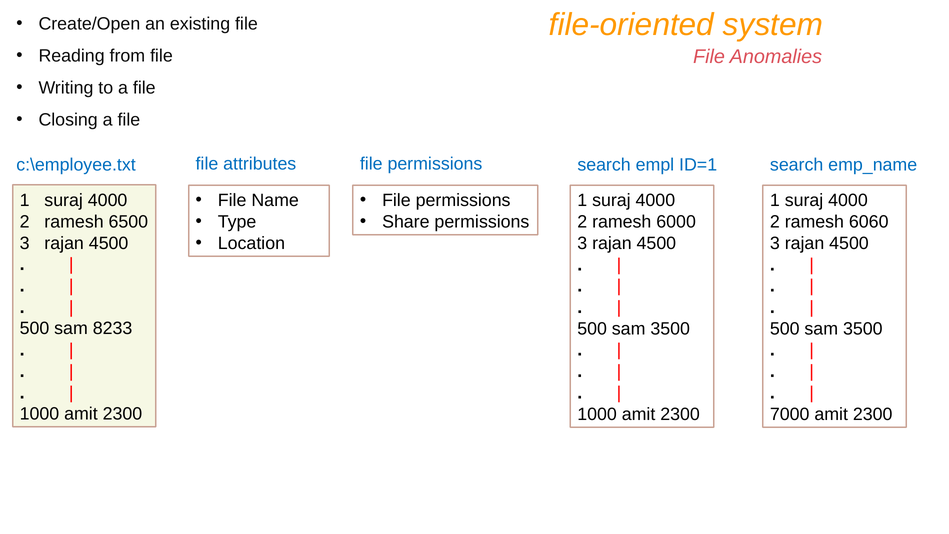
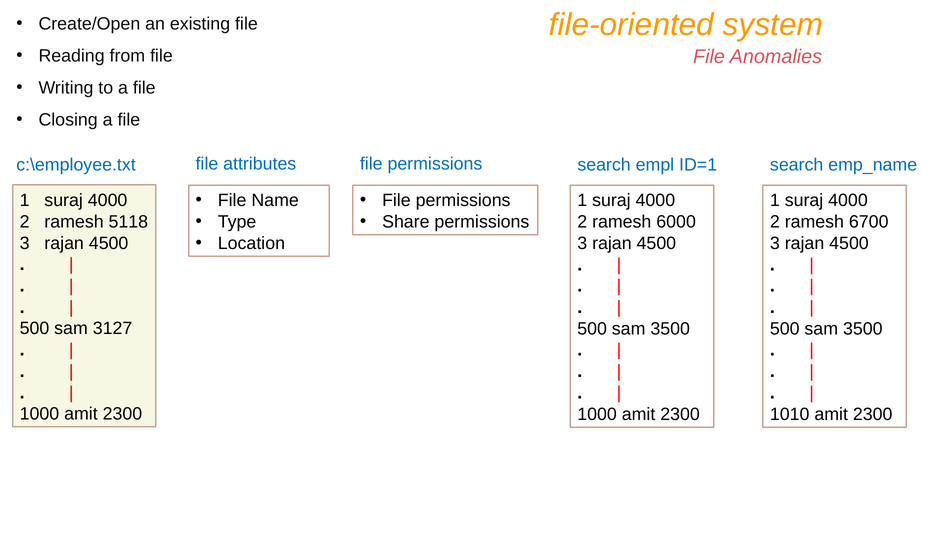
6500: 6500 -> 5118
6060: 6060 -> 6700
8233: 8233 -> 3127
7000: 7000 -> 1010
